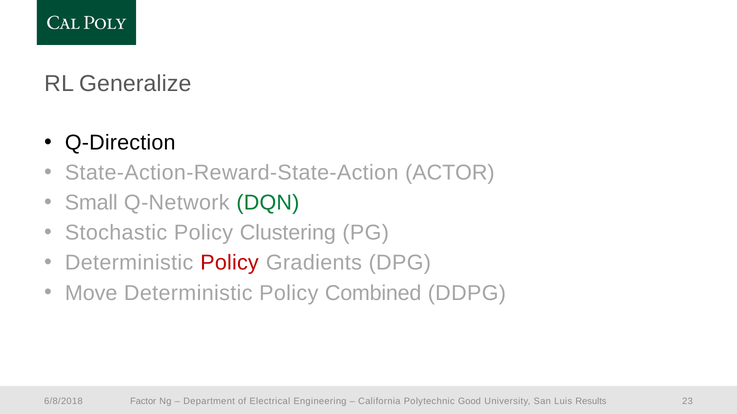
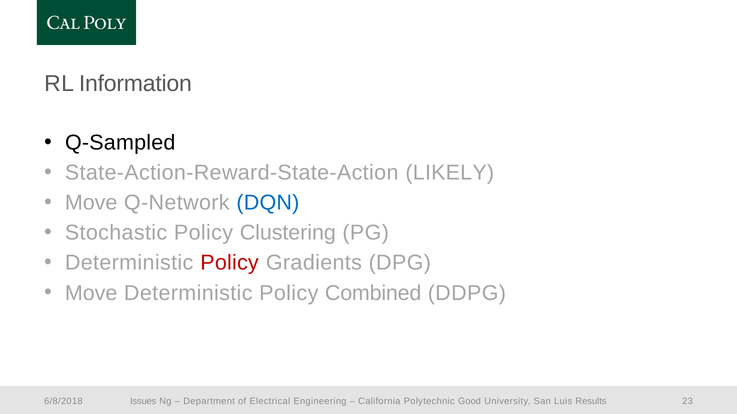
Generalize: Generalize -> Information
Q-Direction: Q-Direction -> Q-Sampled
ACTOR: ACTOR -> LIKELY
Small at (91, 203): Small -> Move
DQN colour: green -> blue
Factor: Factor -> Issues
